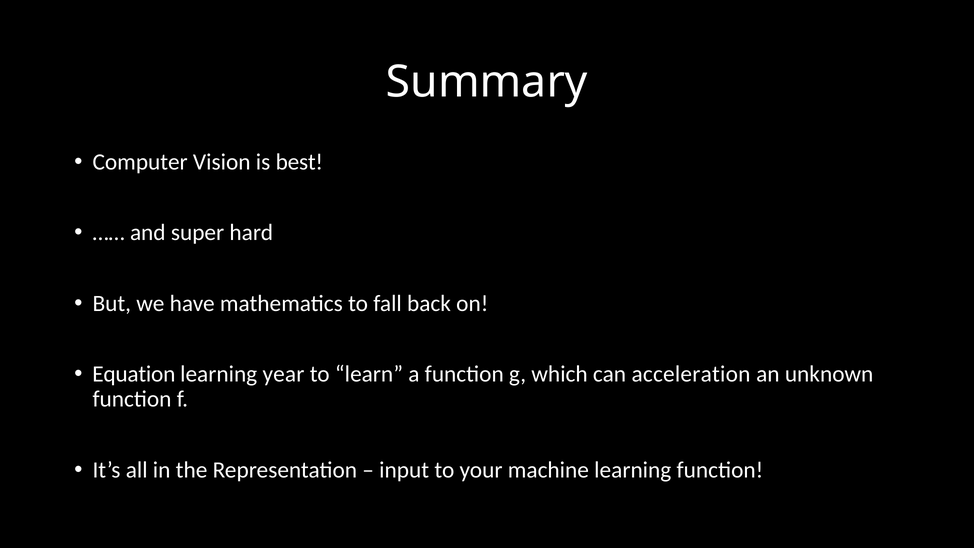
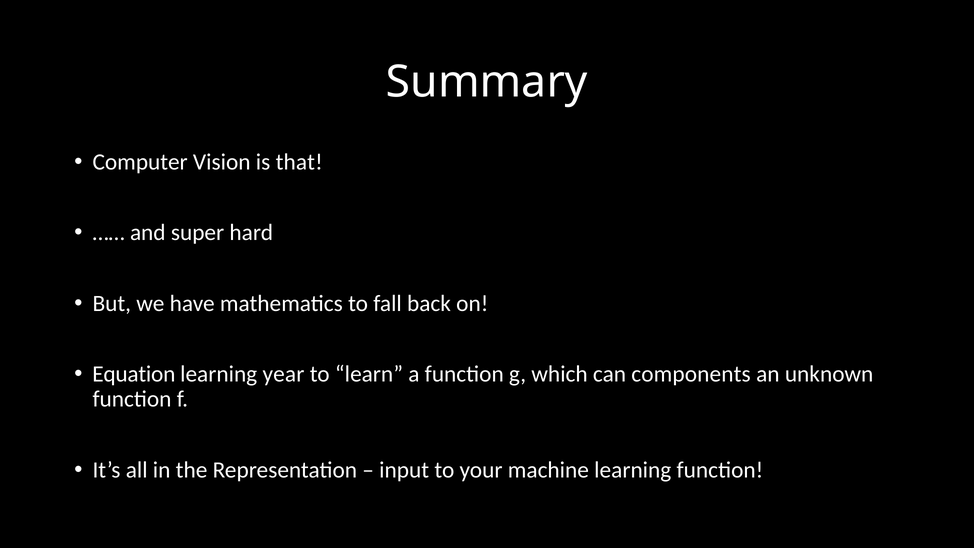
best: best -> that
acceleration: acceleration -> components
